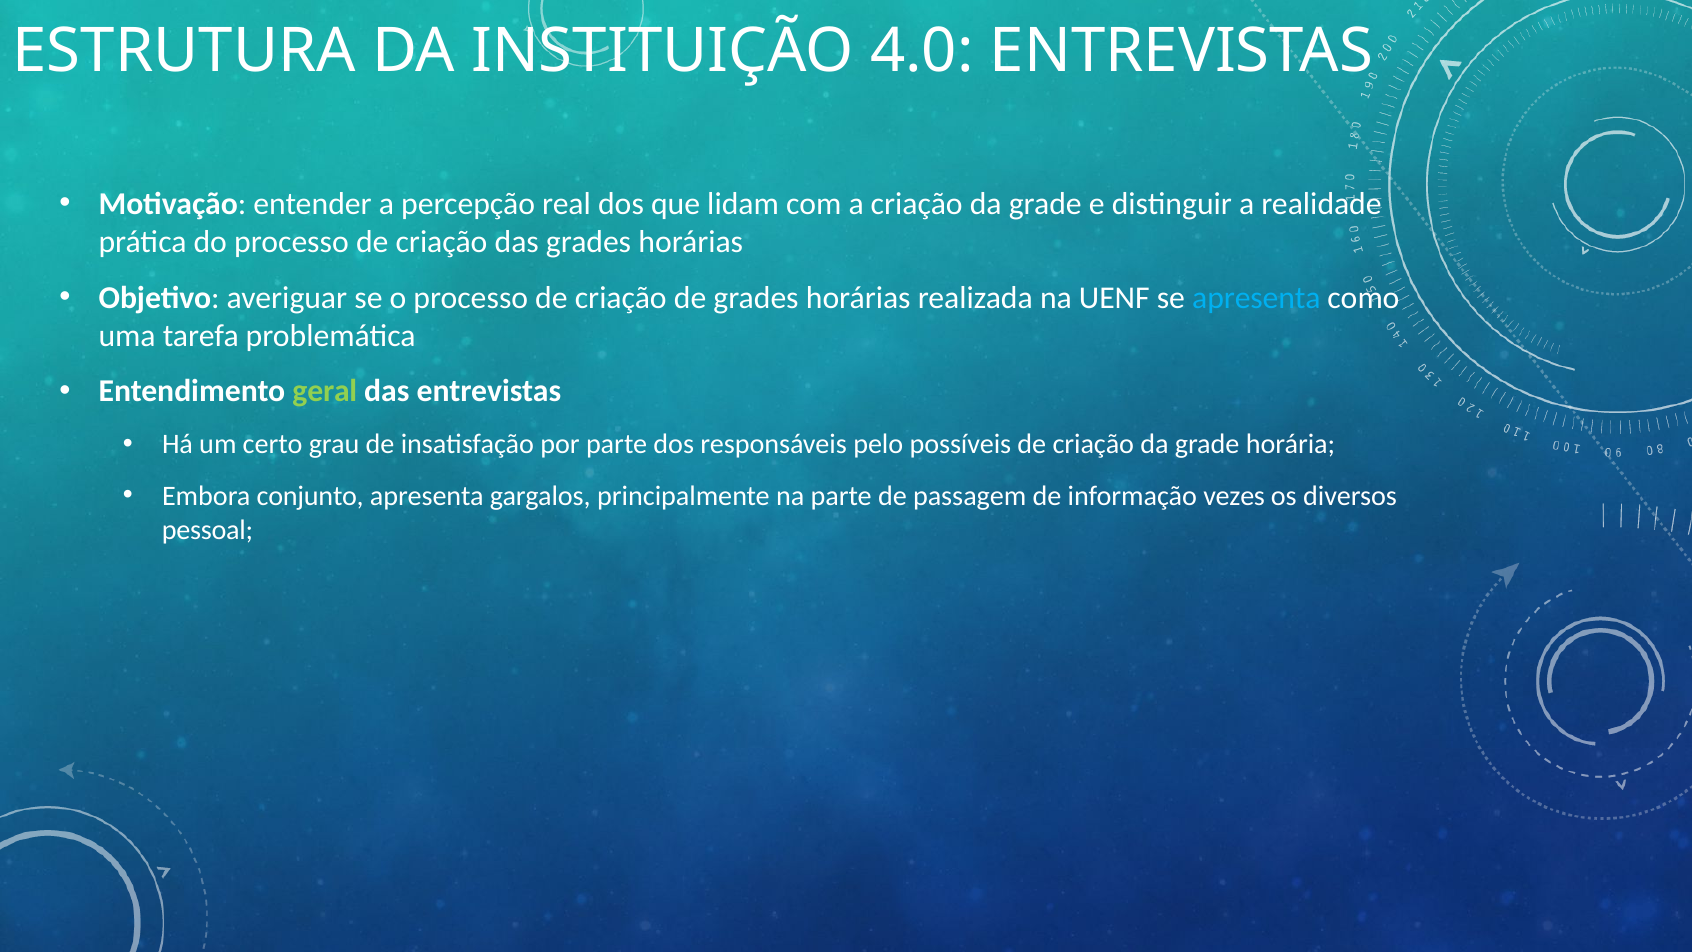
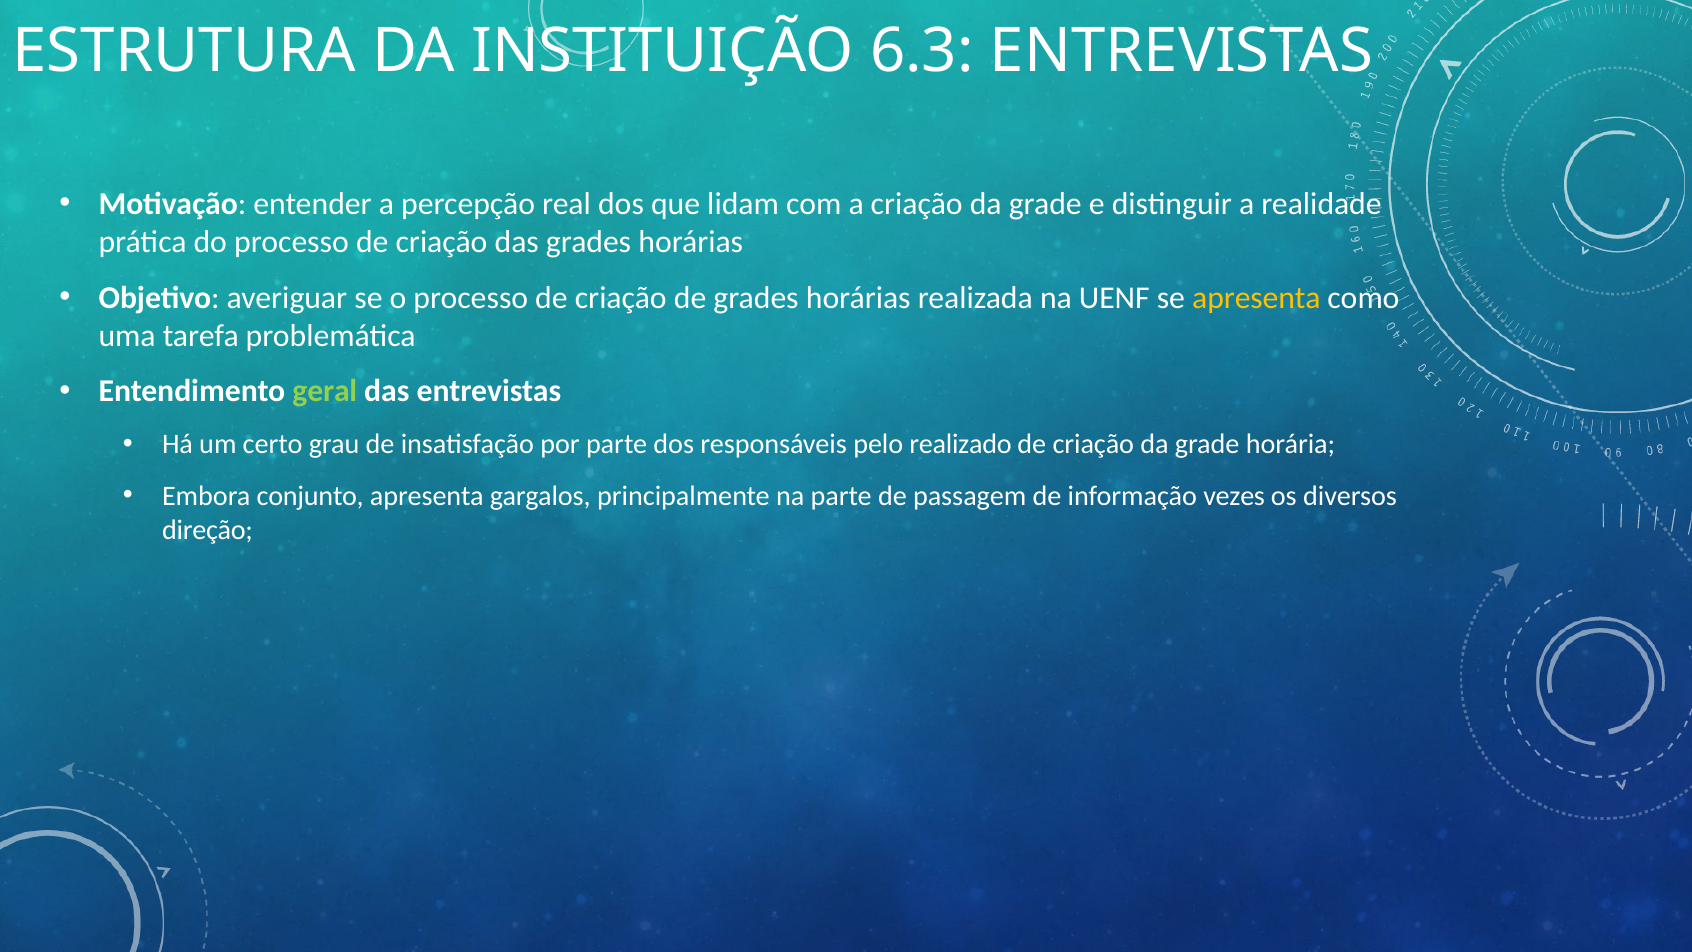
4.0: 4.0 -> 6.3
apresenta at (1256, 297) colour: light blue -> yellow
possíveis: possíveis -> realizado
pessoal: pessoal -> direção
